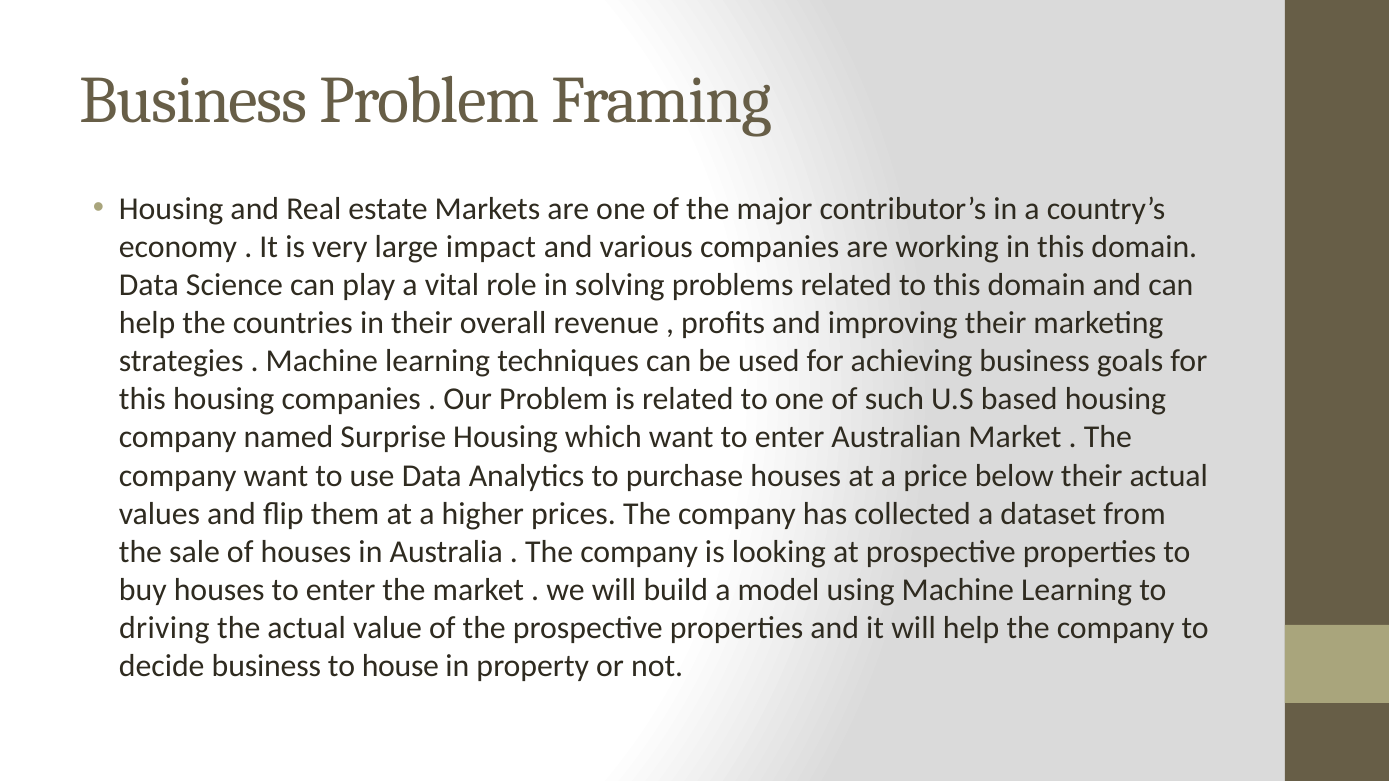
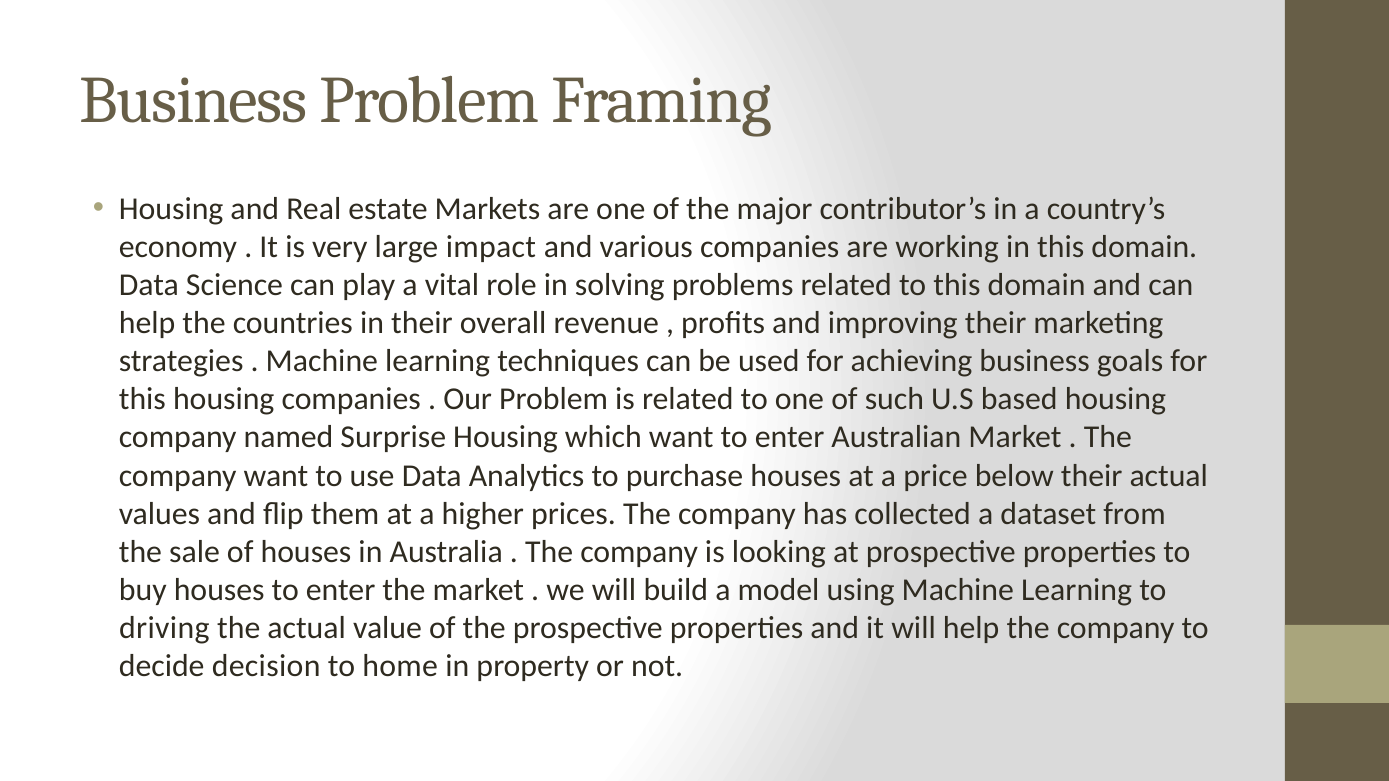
decide business: business -> decision
house: house -> home
